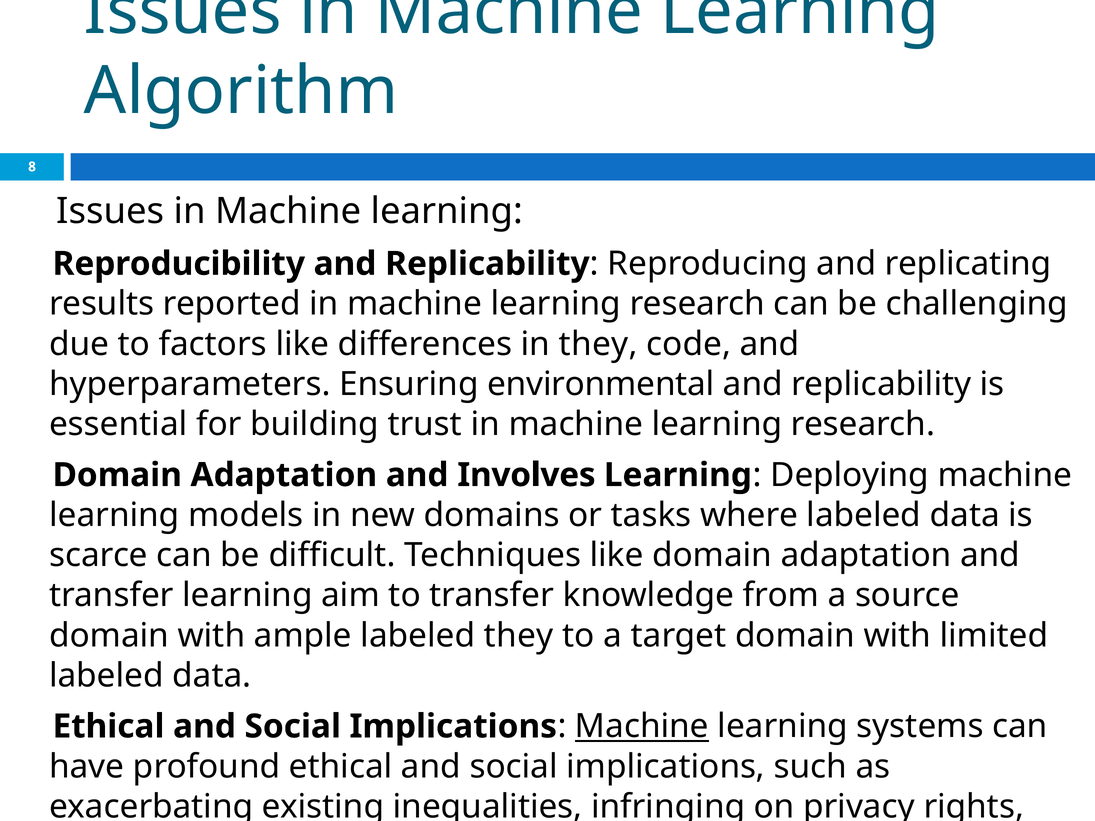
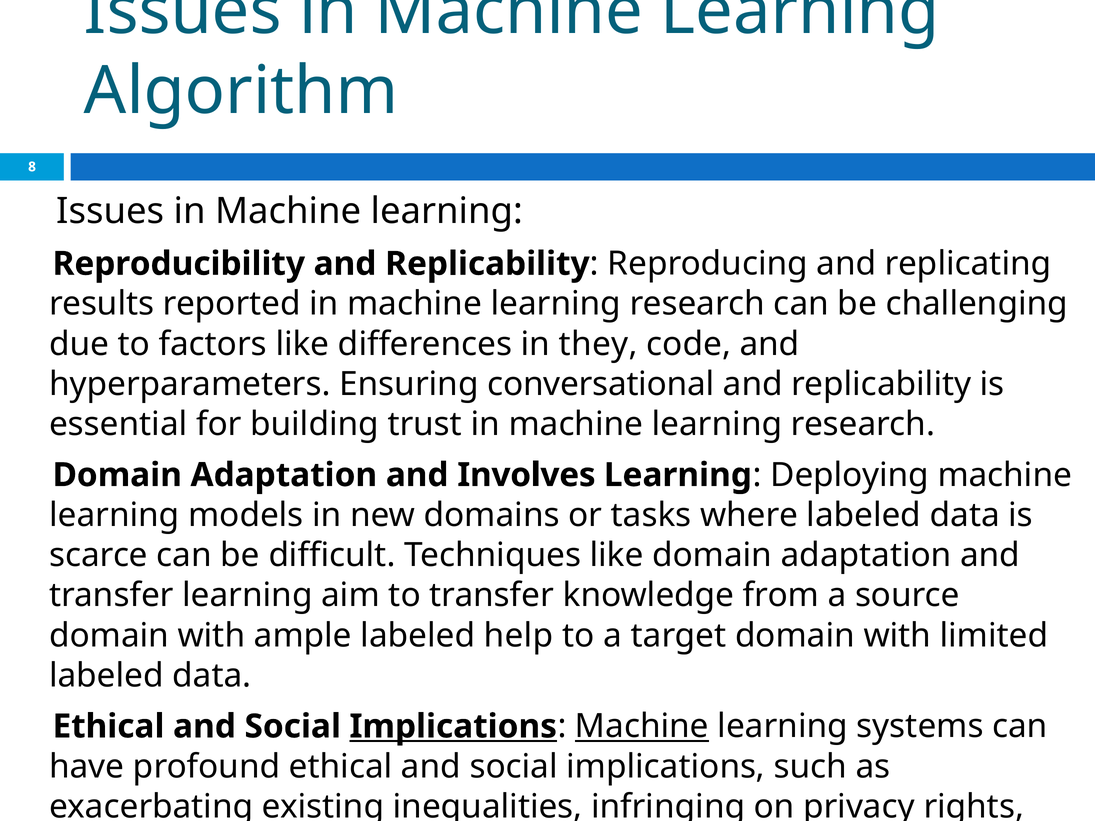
environmental: environmental -> conversational
labeled they: they -> help
Implications at (453, 727) underline: none -> present
